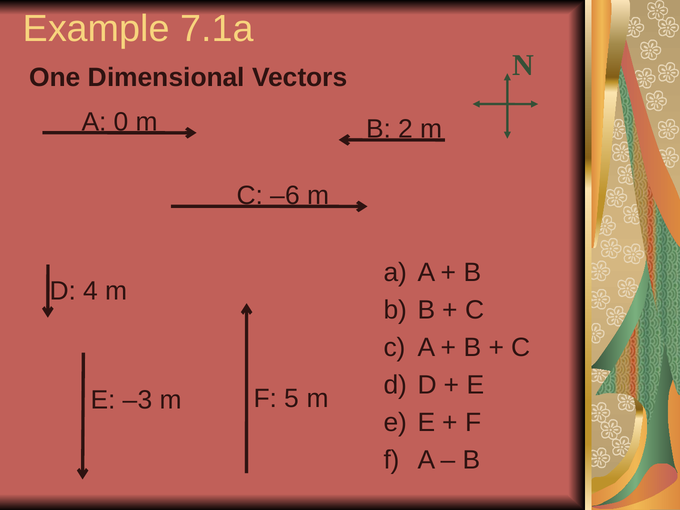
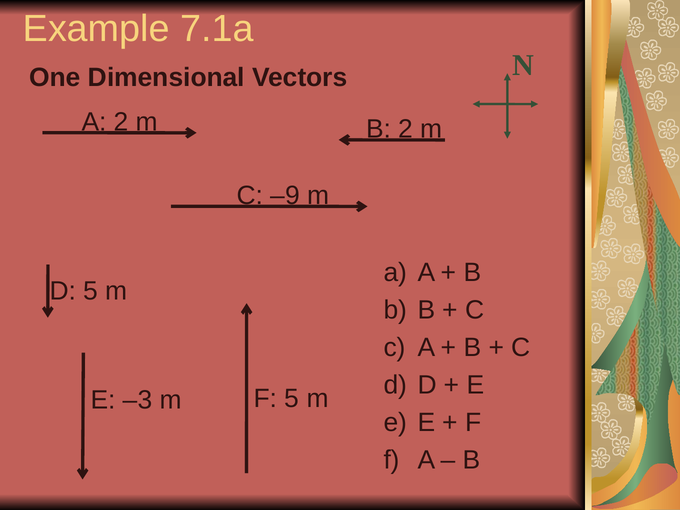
A 0: 0 -> 2
–6: –6 -> –9
D 4: 4 -> 5
